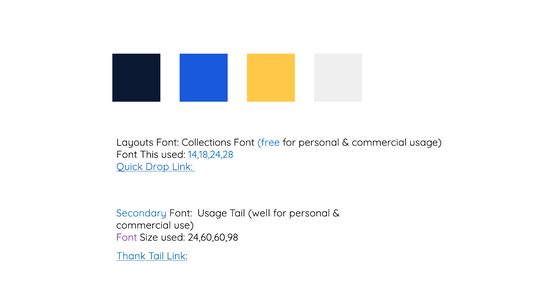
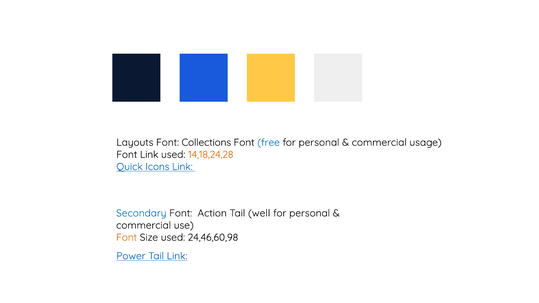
Font This: This -> Link
14,18,24,28 colour: blue -> orange
Drop: Drop -> Icons
Font Usage: Usage -> Action
Font at (127, 238) colour: purple -> orange
24,60,60,98: 24,60,60,98 -> 24,46,60,98
Thank: Thank -> Power
